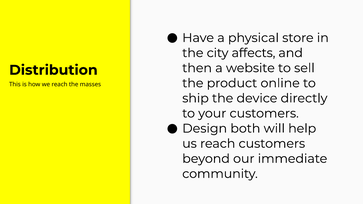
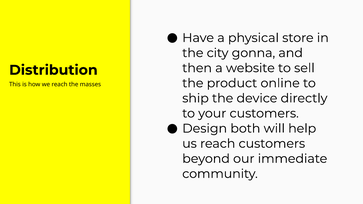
affects: affects -> gonna
